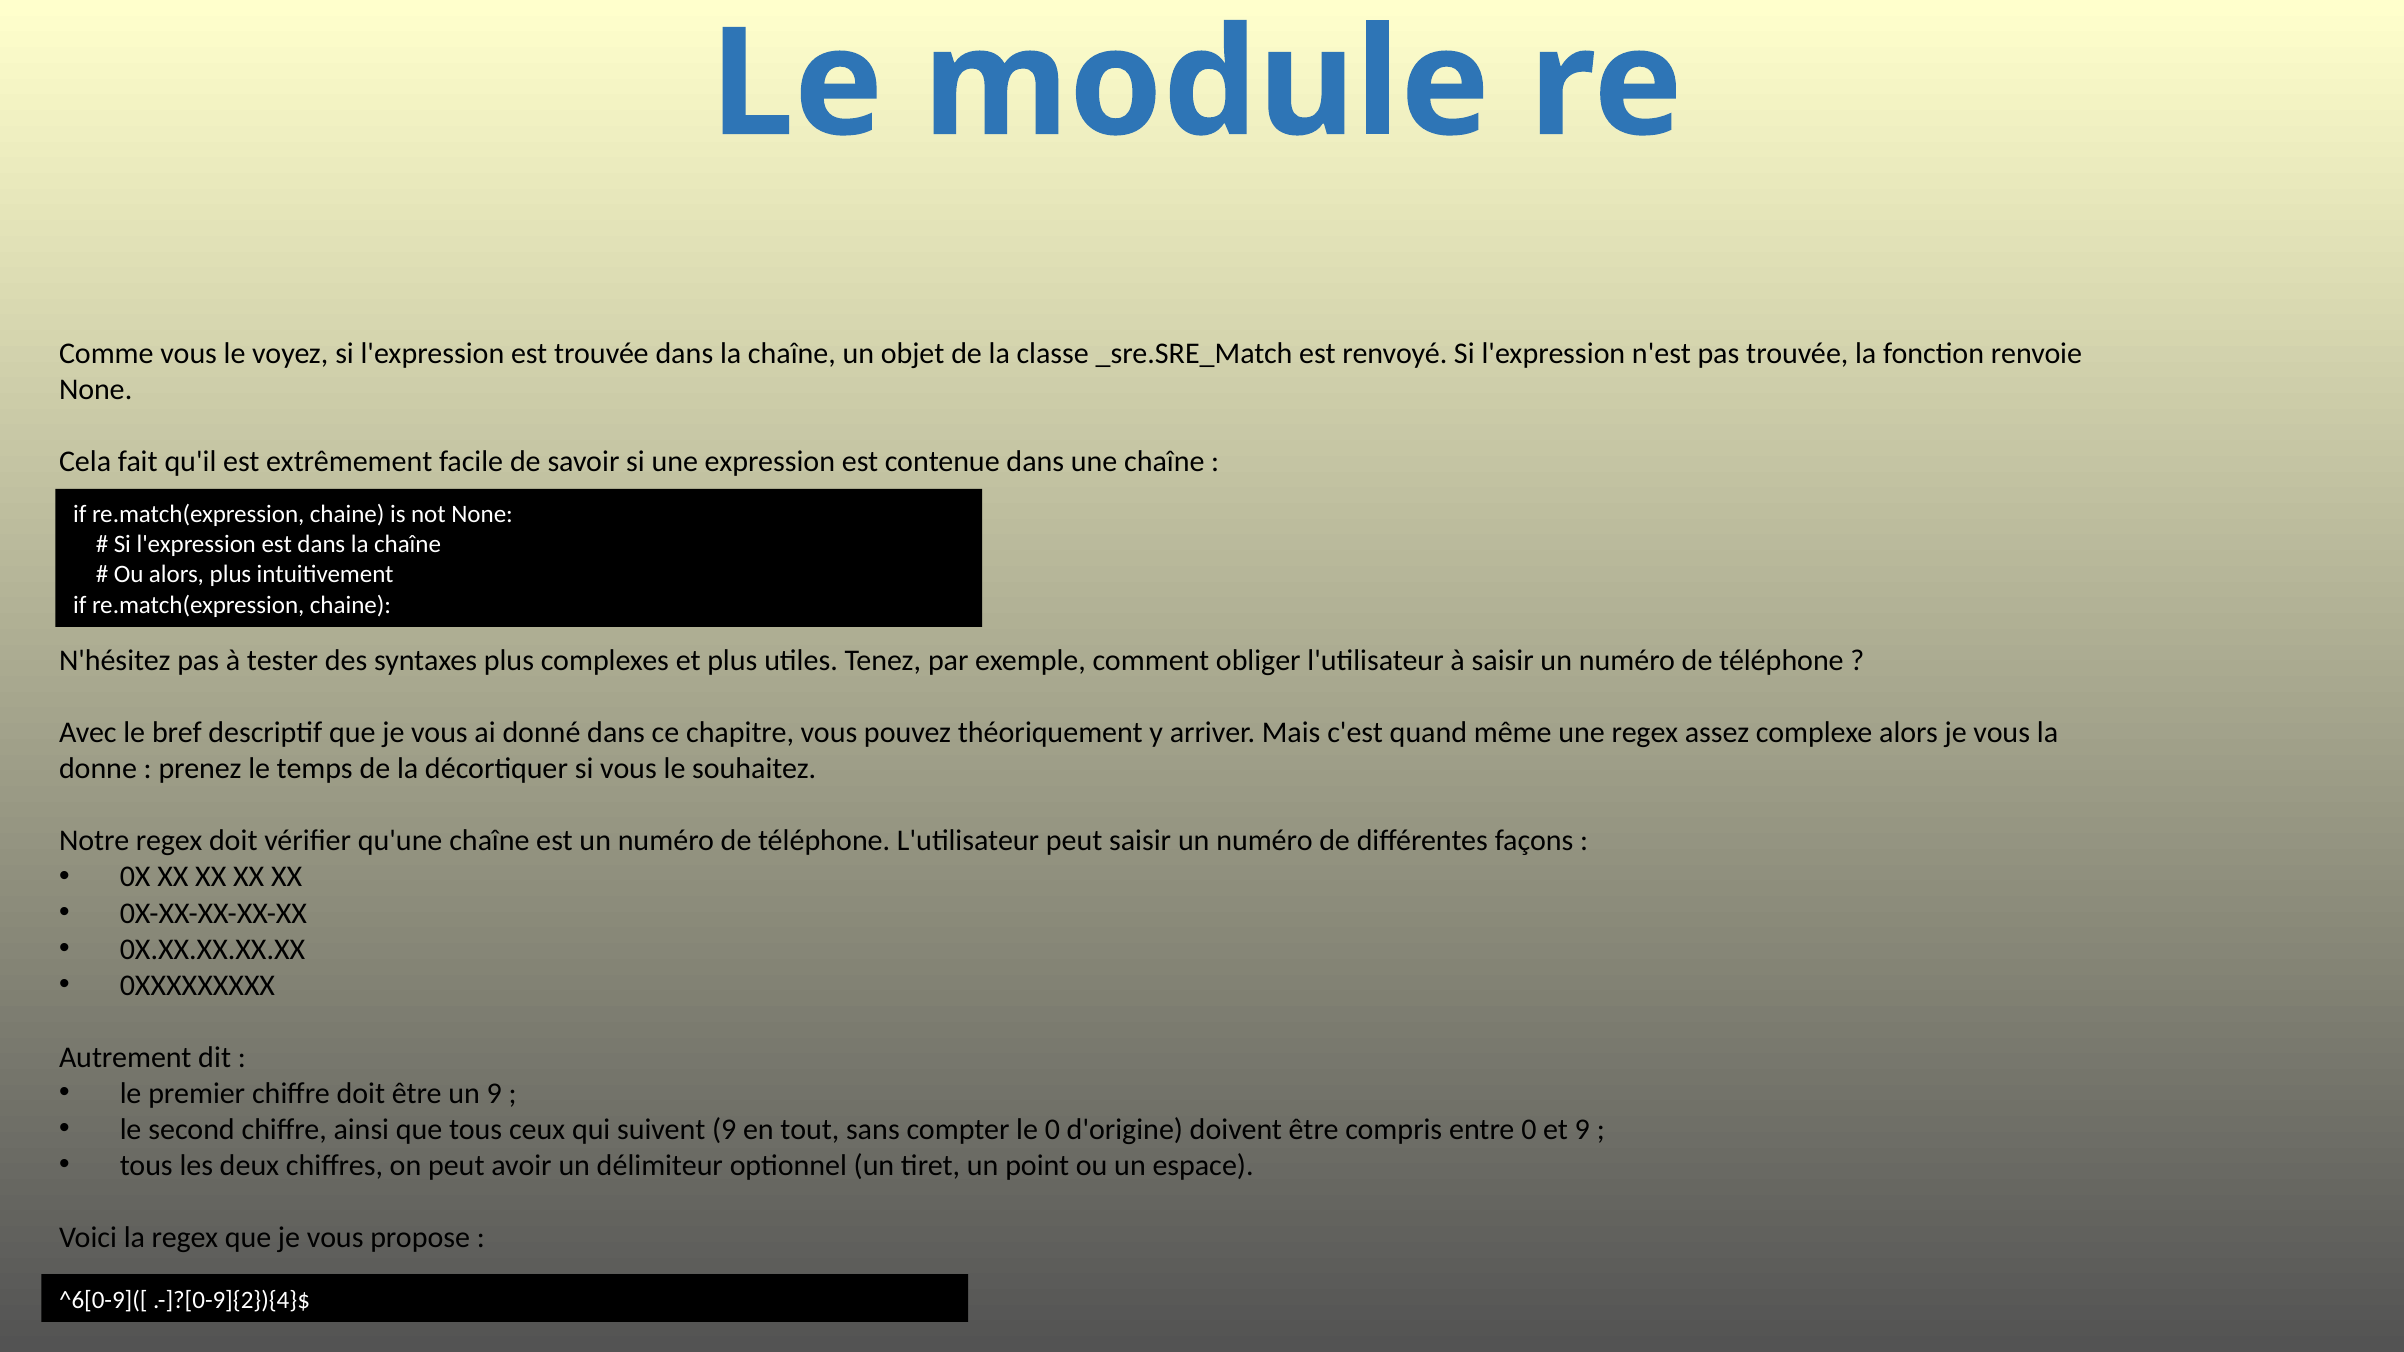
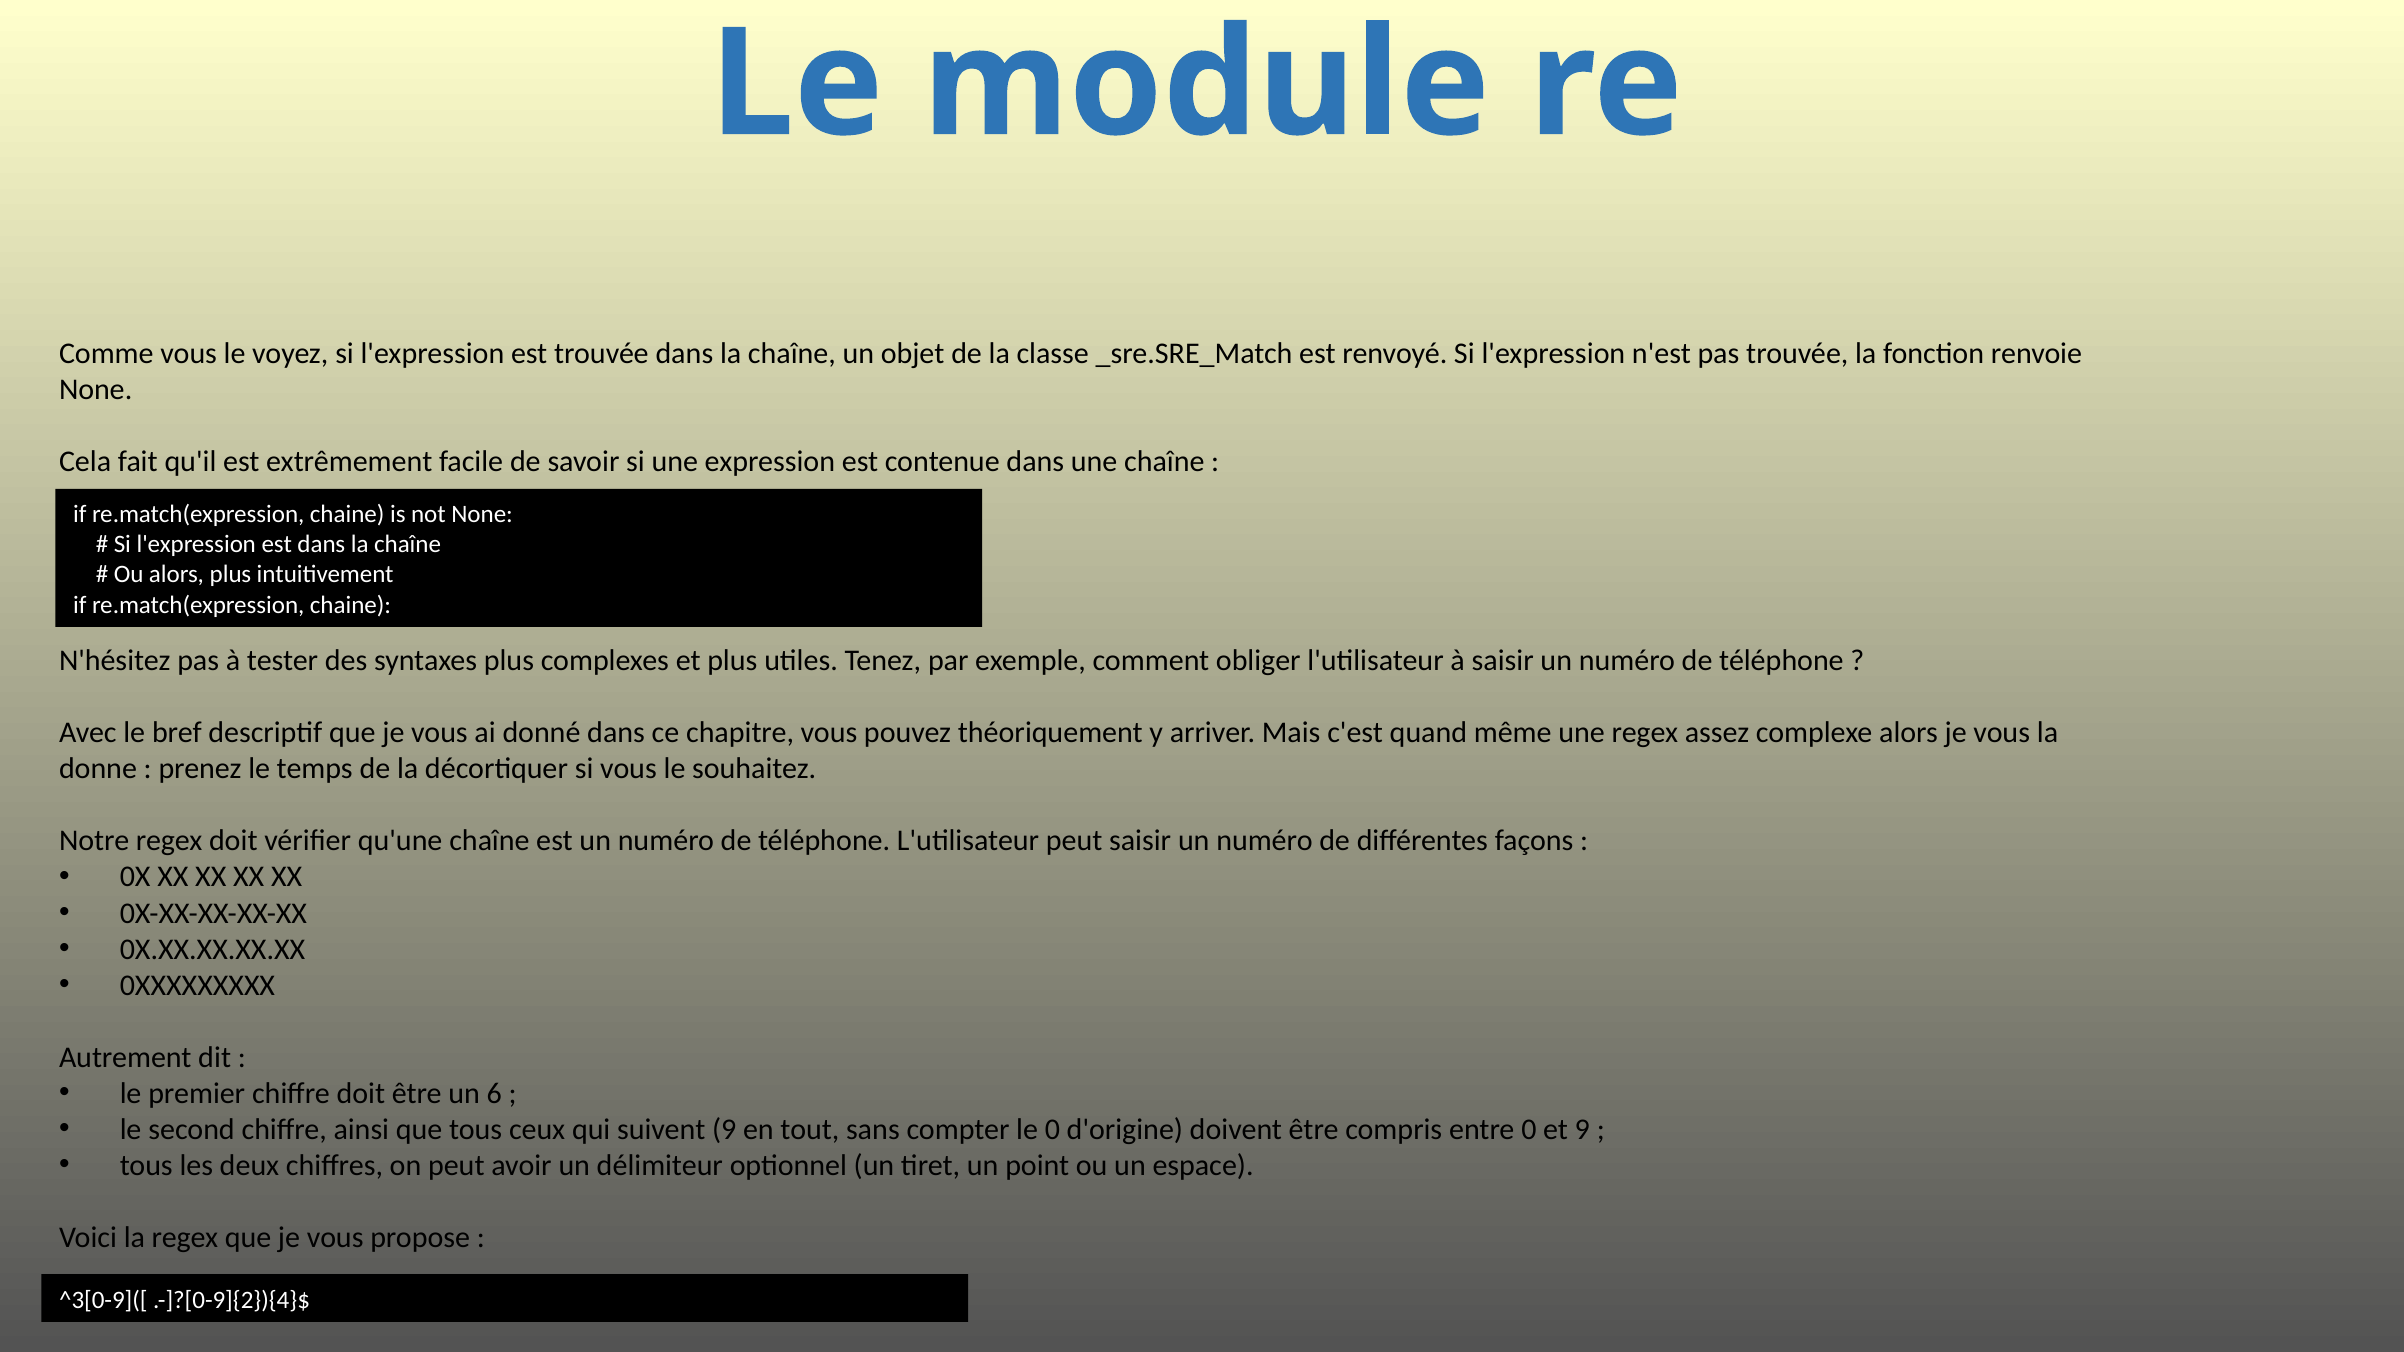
un 9: 9 -> 6
^6[0-9]([: ^6[0-9]([ -> ^3[0-9]([
